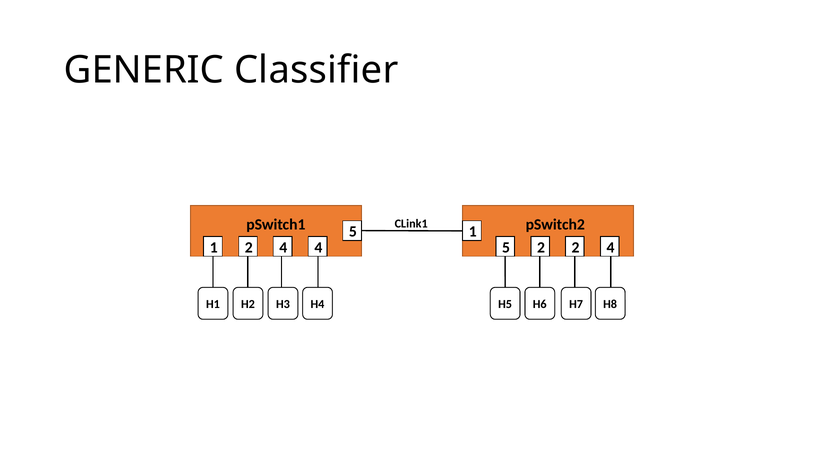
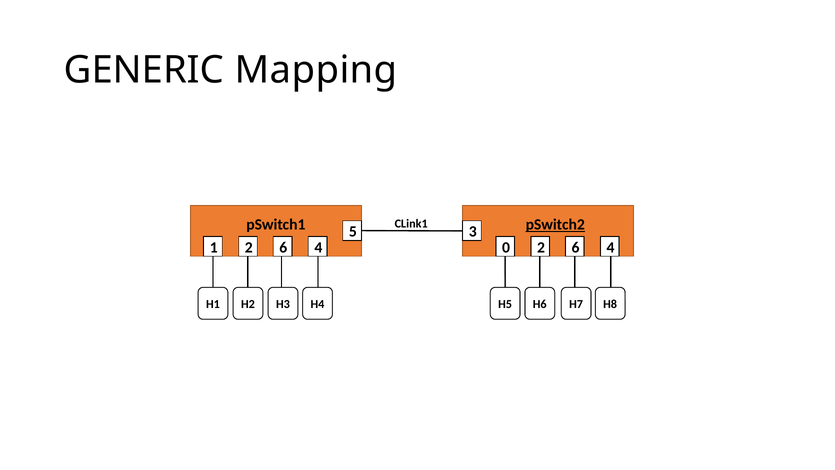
Classifier: Classifier -> Mapping
pSwitch2 underline: none -> present
5 1: 1 -> 3
1 2 4: 4 -> 6
4 5: 5 -> 0
2 at (576, 247): 2 -> 6
